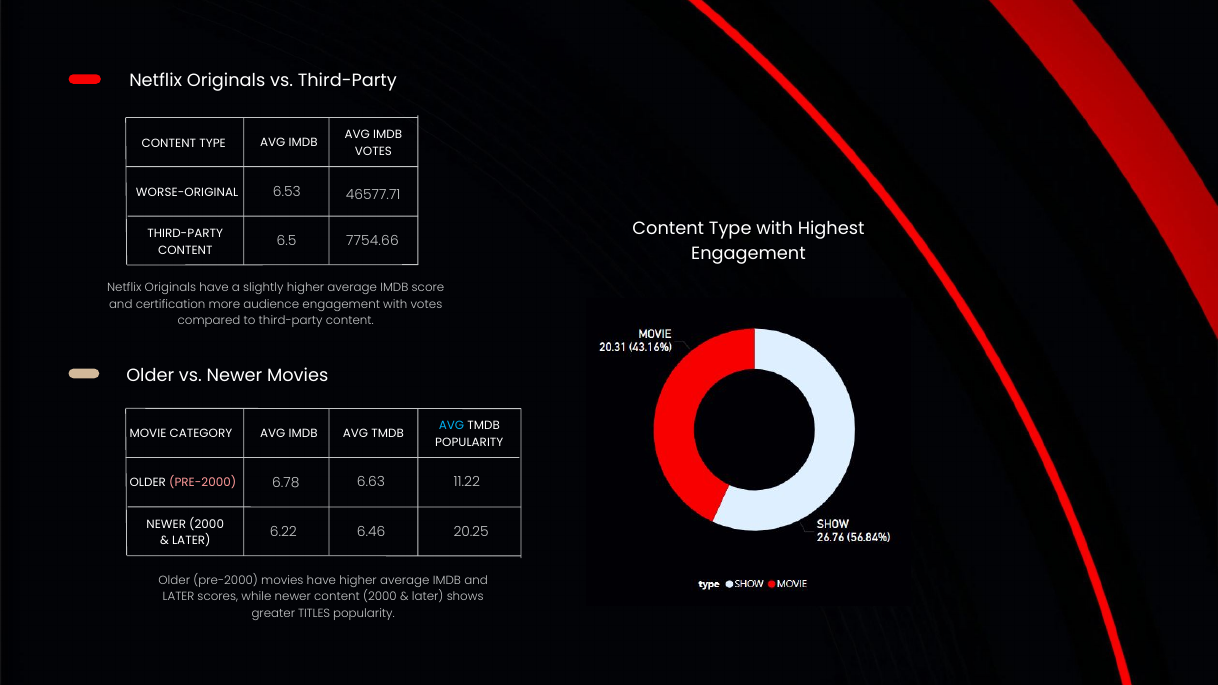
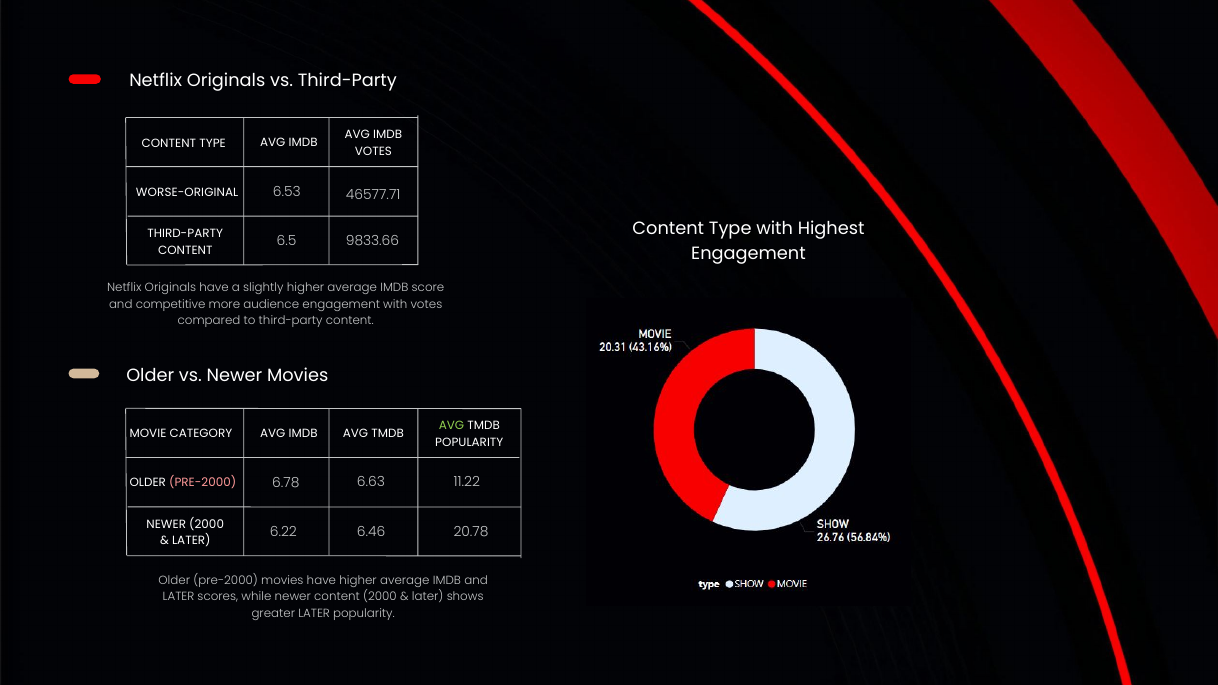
7754.66: 7754.66 -> 9833.66
certification: certification -> competitive
AVG at (451, 426) colour: light blue -> light green
20.25: 20.25 -> 20.78
greater TITLES: TITLES -> LATER
